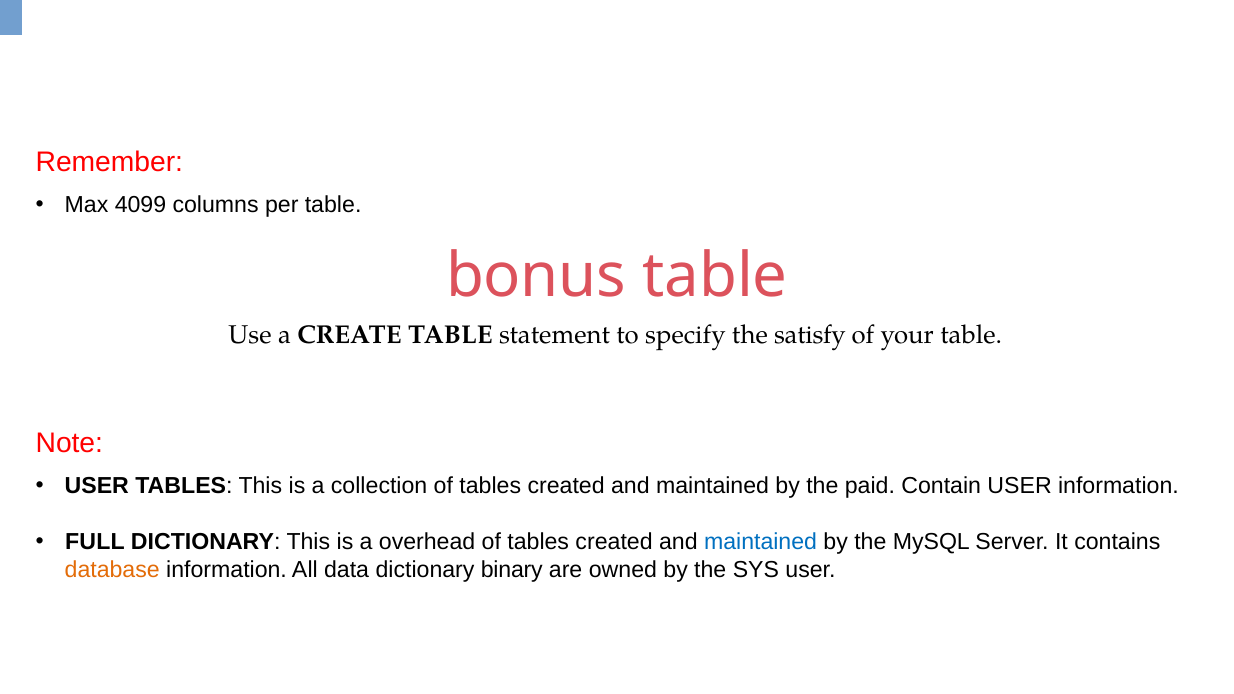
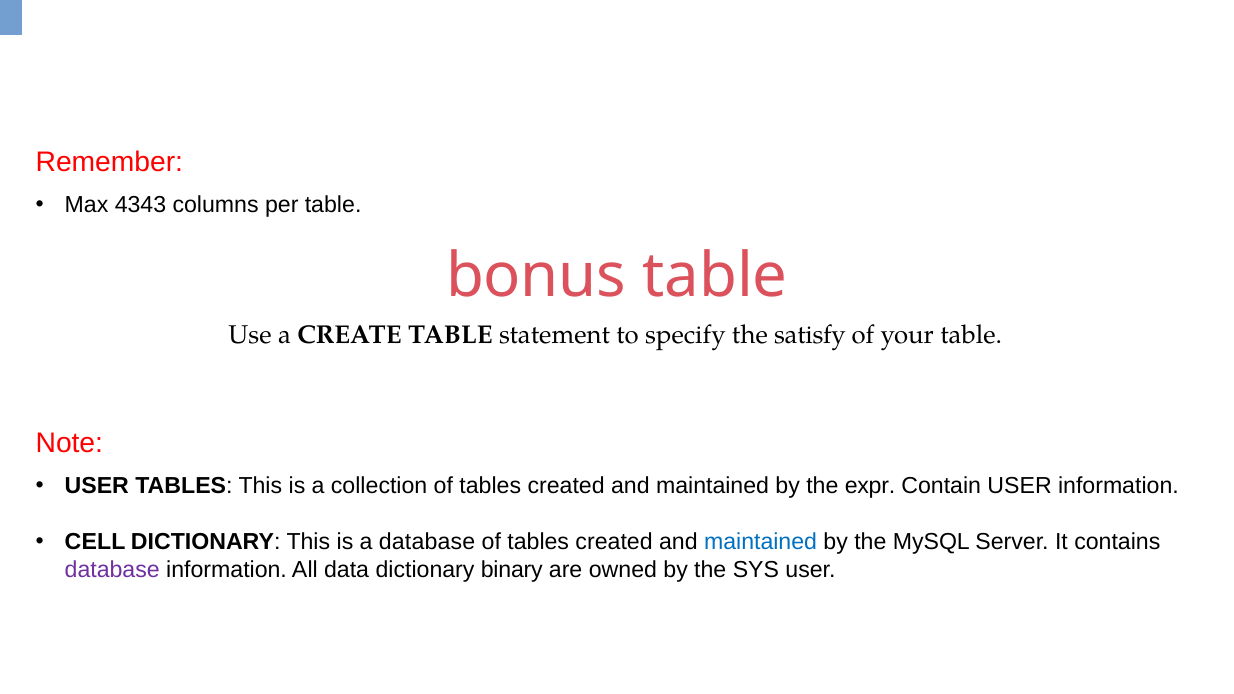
4099: 4099 -> 4343
paid: paid -> expr
FULL: FULL -> CELL
a overhead: overhead -> database
database at (112, 570) colour: orange -> purple
